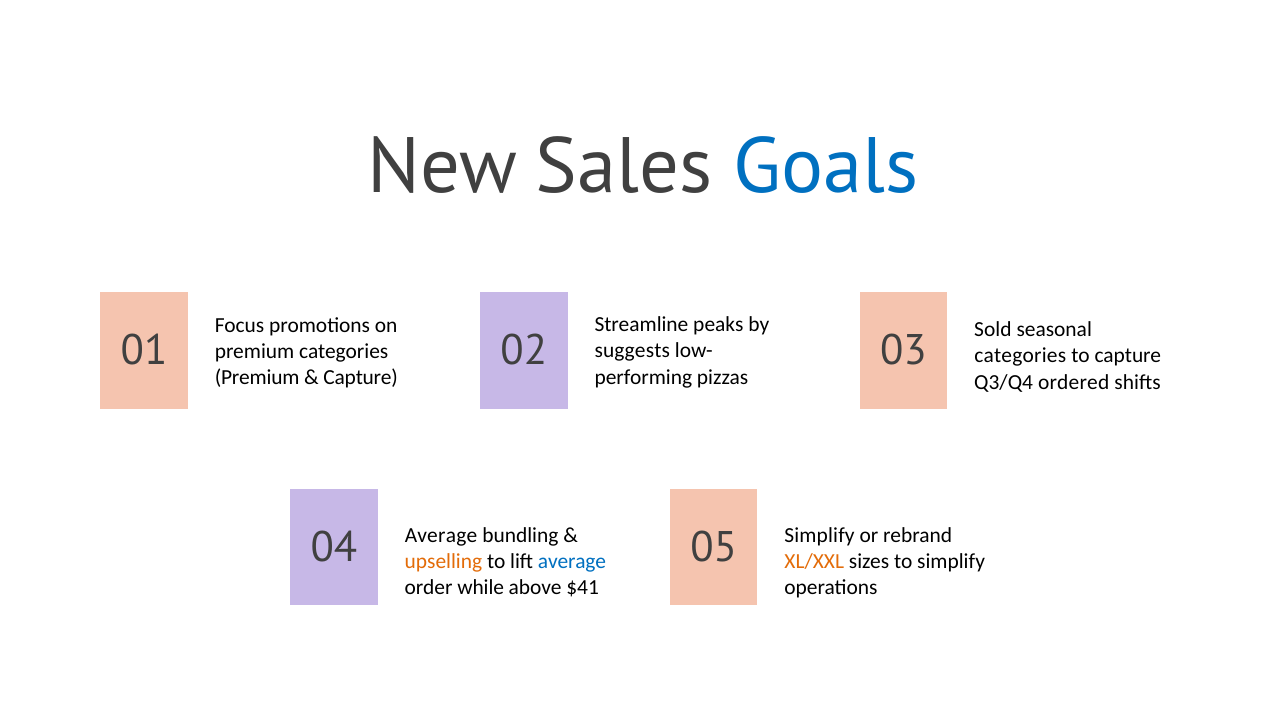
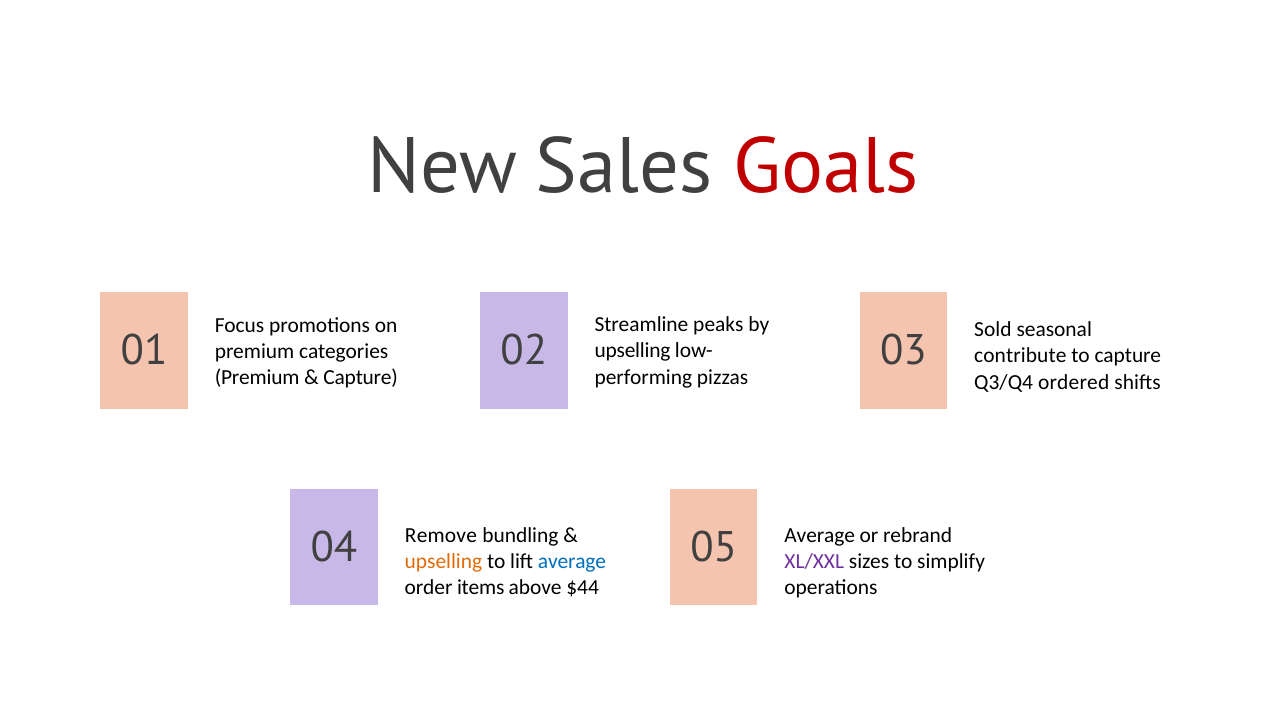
Goals colour: blue -> red
suggests at (632, 351): suggests -> upselling
categories at (1020, 356): categories -> contribute
Average at (441, 535): Average -> Remove
04 Simplify: Simplify -> Average
XL/XXL colour: orange -> purple
while: while -> items
$41: $41 -> $44
